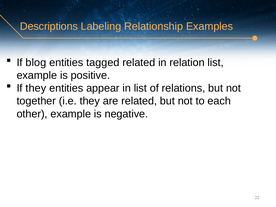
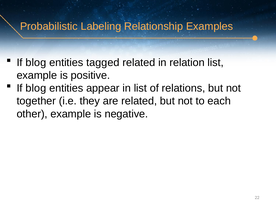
Descriptions: Descriptions -> Probabilistic
they at (36, 88): they -> blog
